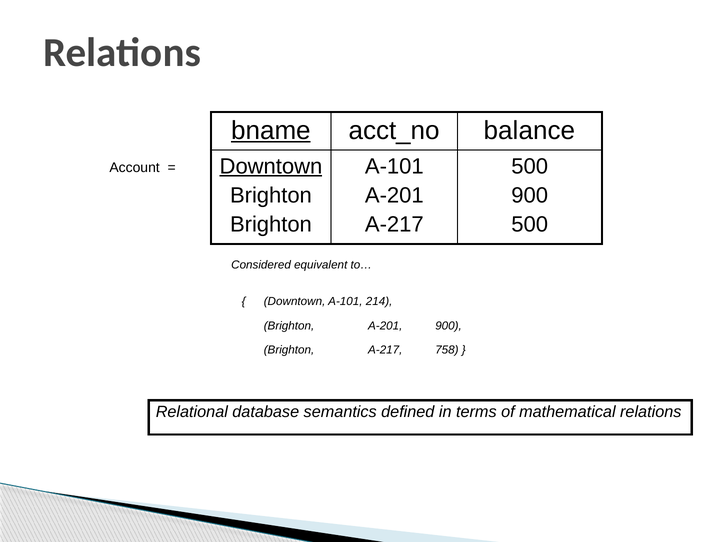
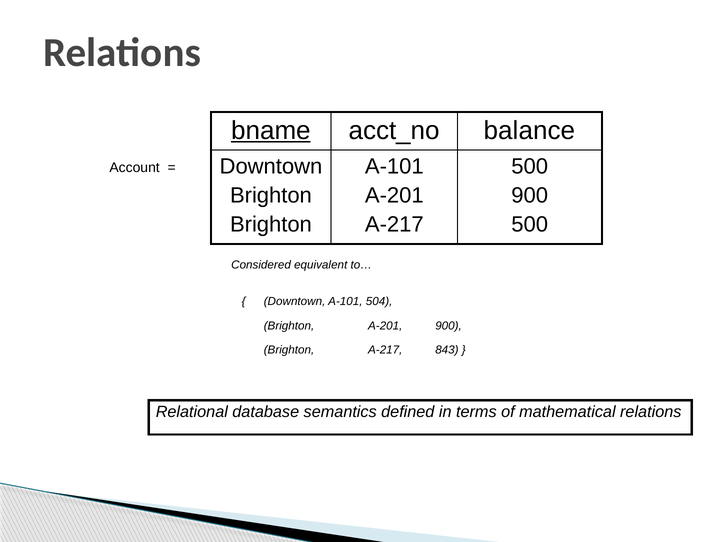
Downtown at (271, 166) underline: present -> none
214: 214 -> 504
758: 758 -> 843
